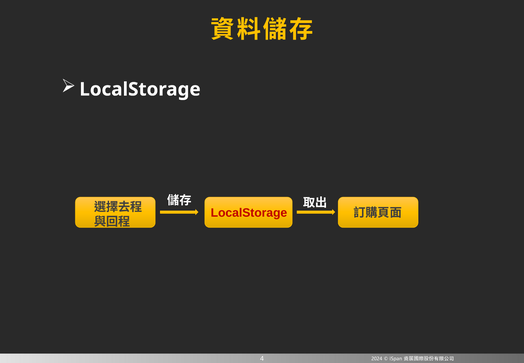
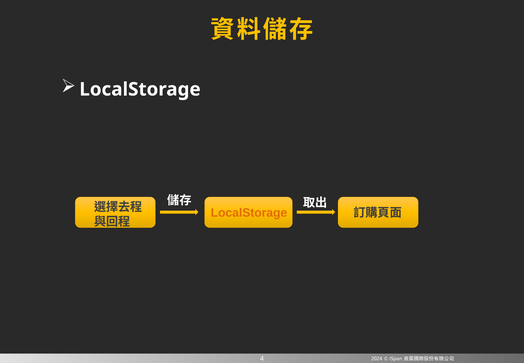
LocalStorage at (249, 213) colour: red -> orange
